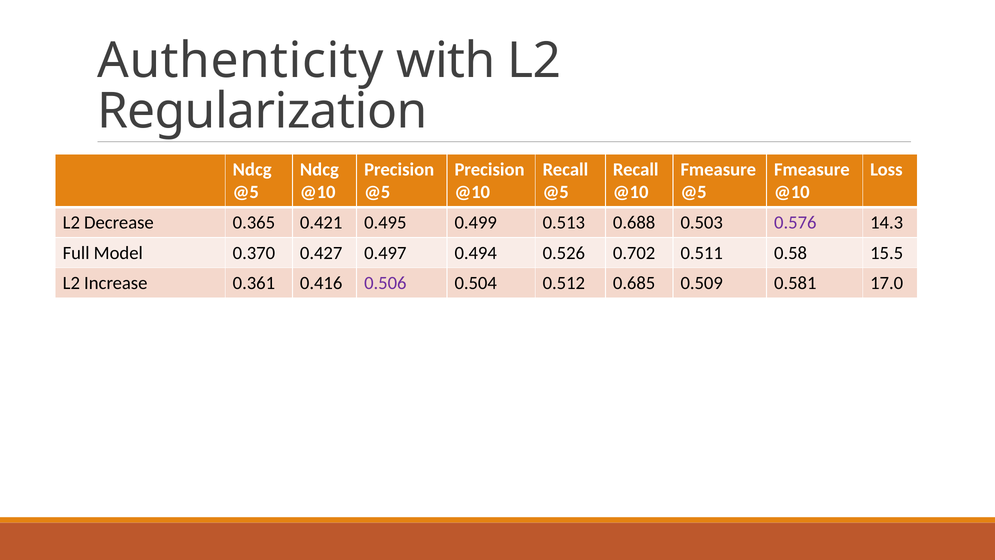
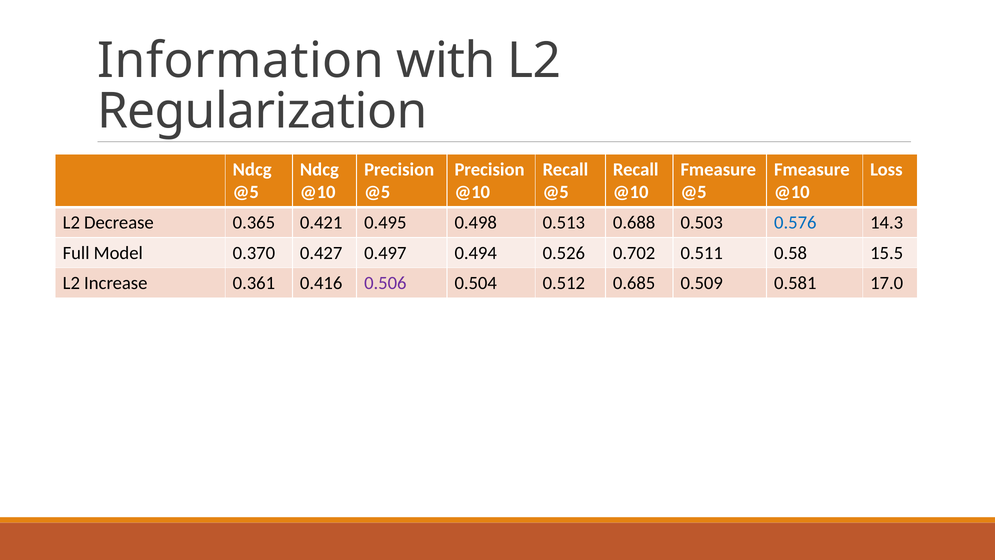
Authenticity: Authenticity -> Information
0.499: 0.499 -> 0.498
0.576 colour: purple -> blue
